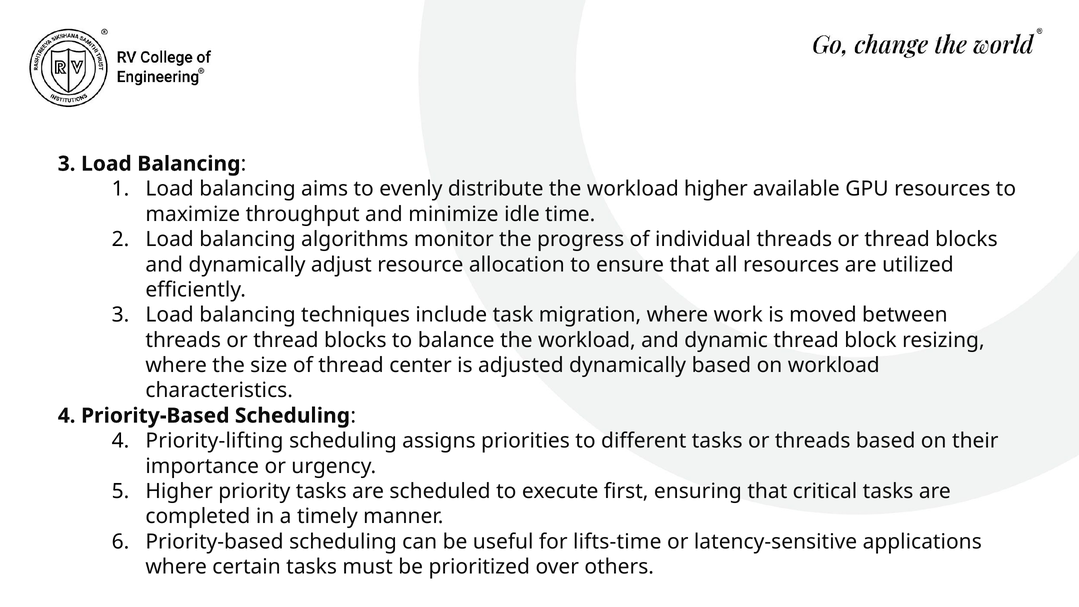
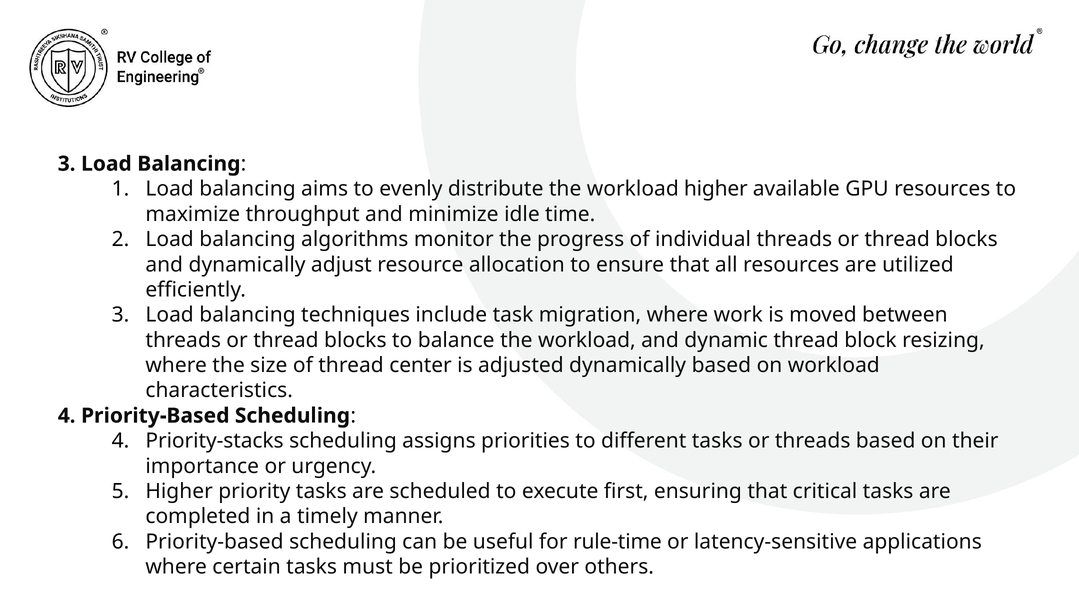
Priority-lifting: Priority-lifting -> Priority-stacks
lifts-time: lifts-time -> rule-time
